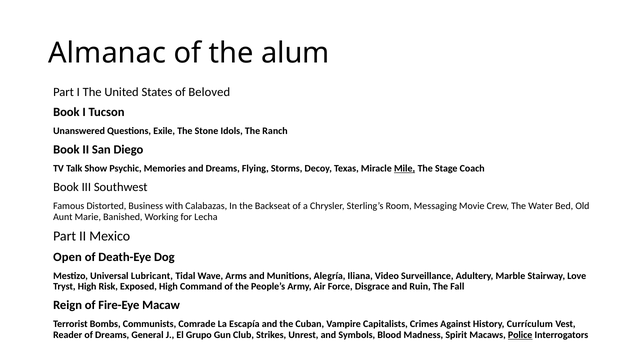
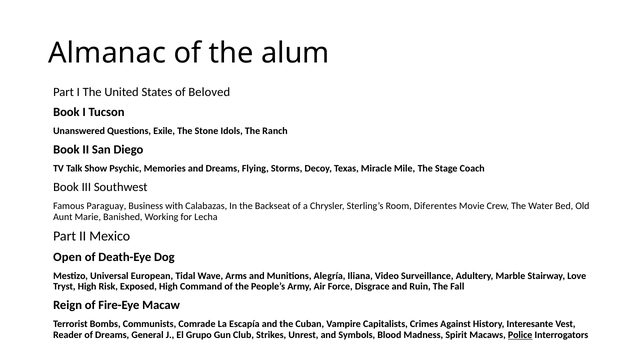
Mile underline: present -> none
Distorted: Distorted -> Paraguay
Messaging: Messaging -> Diferentes
Lubricant: Lubricant -> European
Currículum: Currículum -> Interesante
